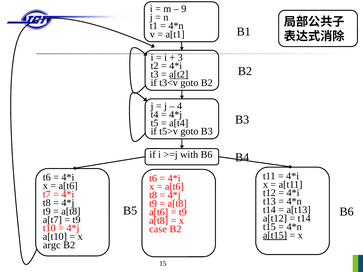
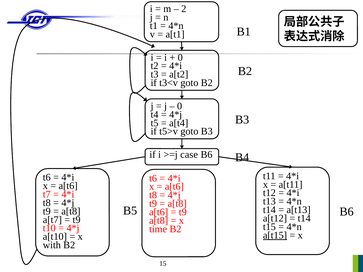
9: 9 -> 2
3 at (180, 58): 3 -> 0
a[t2 underline: present -> none
4 at (180, 106): 4 -> 0
with: with -> case
case: case -> time
argc: argc -> with
